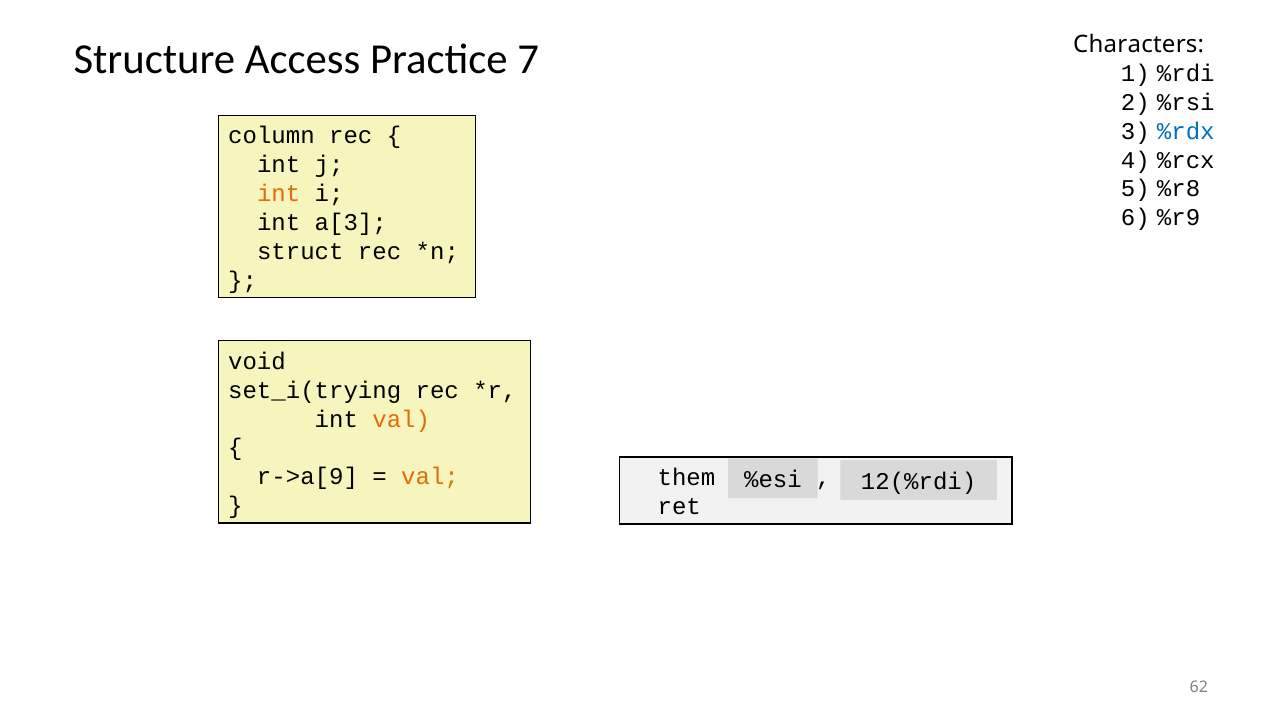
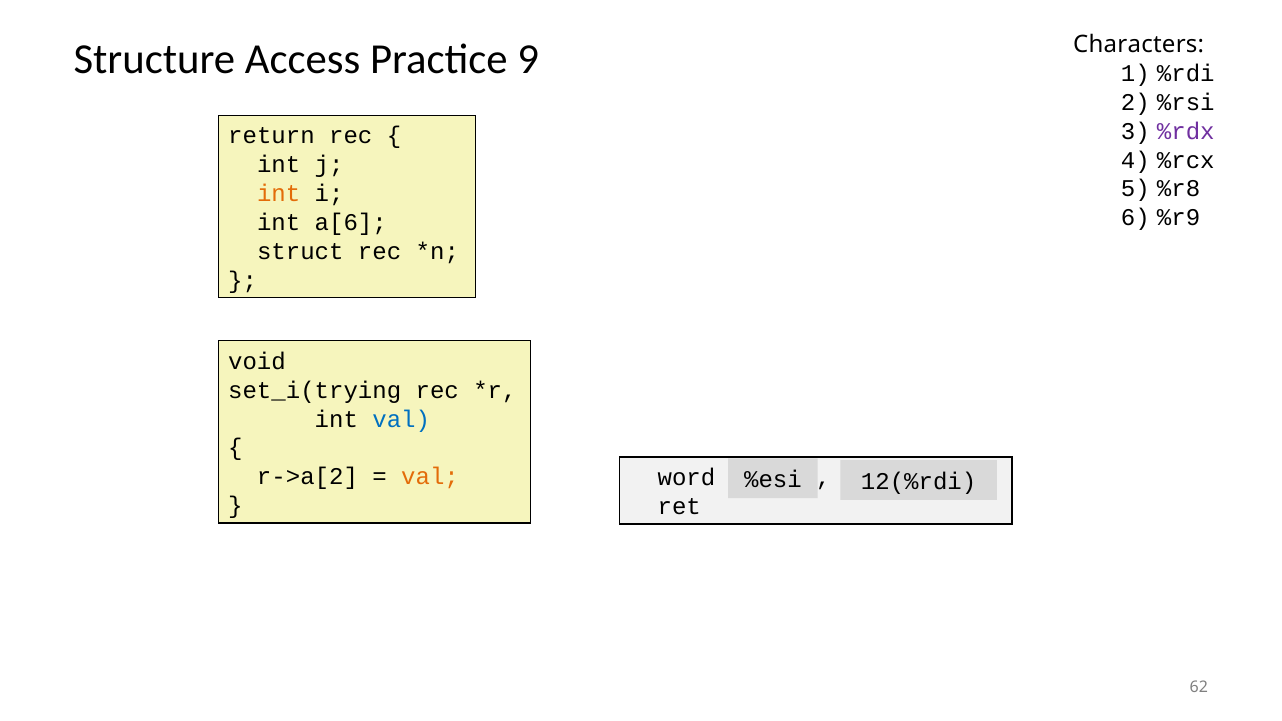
7: 7 -> 9
%rdx colour: blue -> purple
column: column -> return
a[3: a[3 -> a[6
val at (401, 419) colour: orange -> blue
r->a[9: r->a[9 -> r->a[2
them: them -> word
